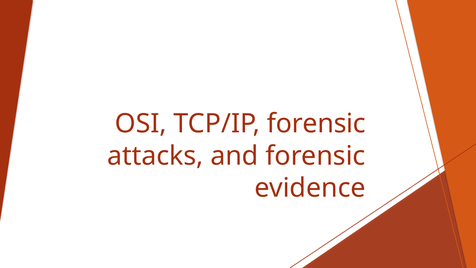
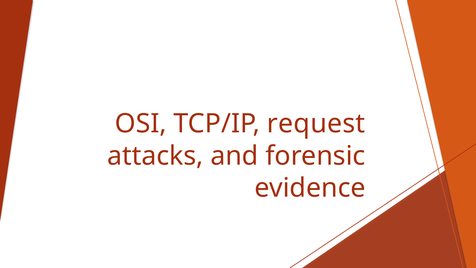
TCP/IP forensic: forensic -> request
